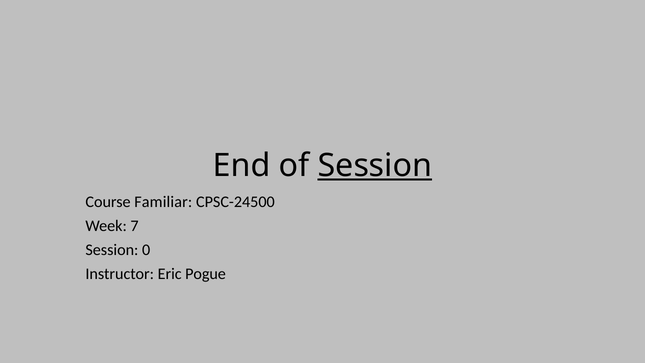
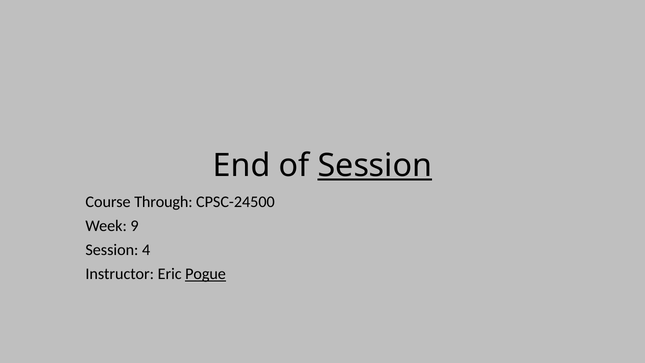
Familiar: Familiar -> Through
7: 7 -> 9
0: 0 -> 4
Pogue underline: none -> present
